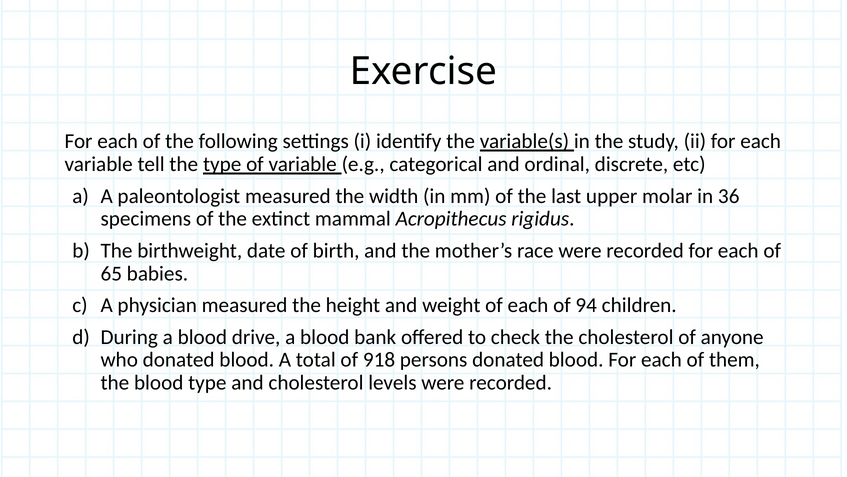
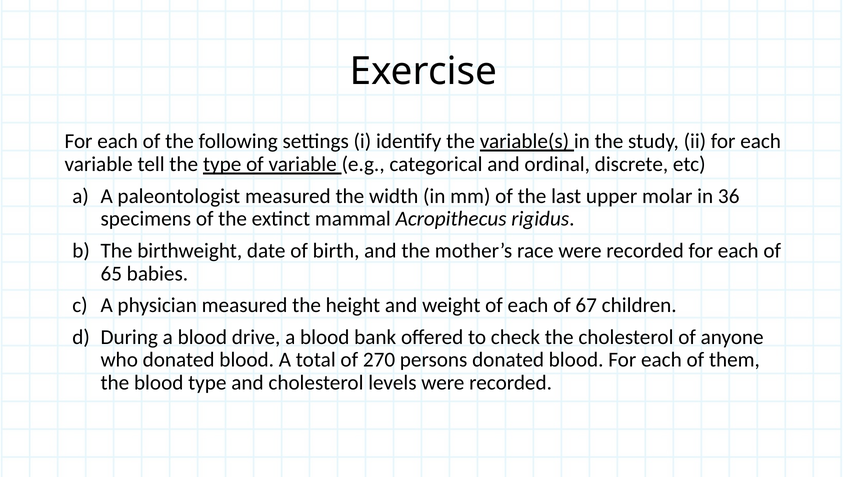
94: 94 -> 67
918: 918 -> 270
